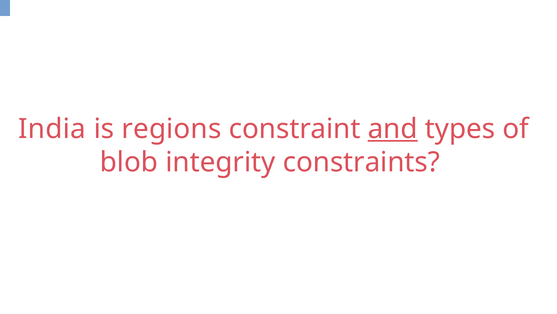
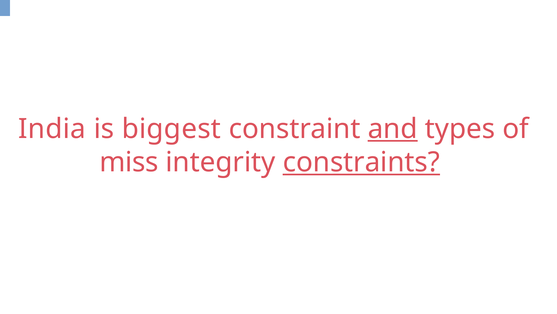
regions: regions -> biggest
blob: blob -> miss
constraints underline: none -> present
